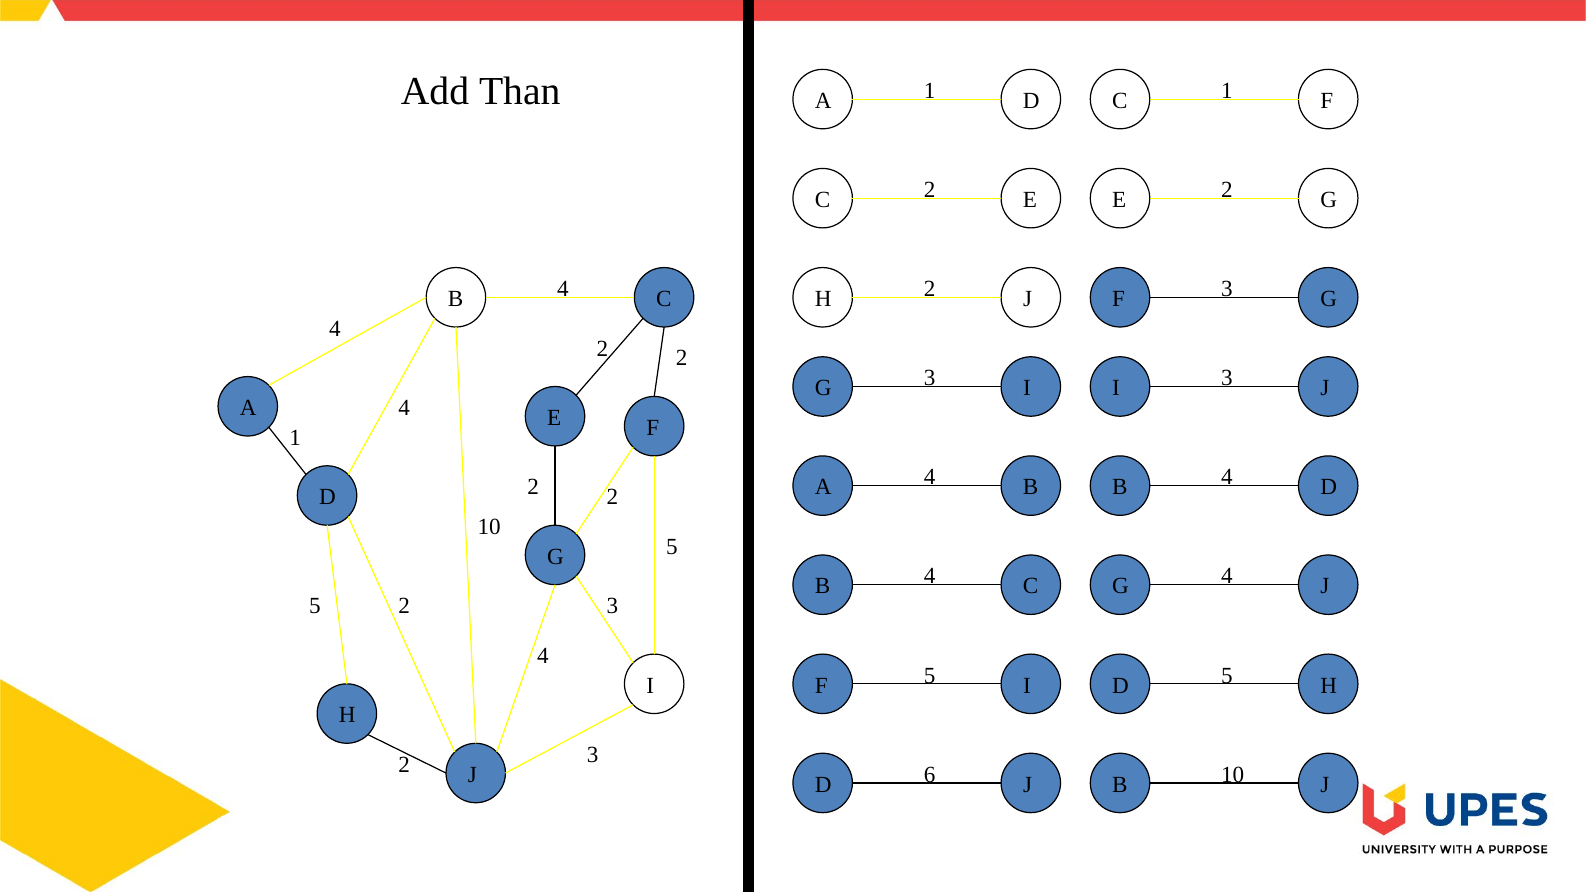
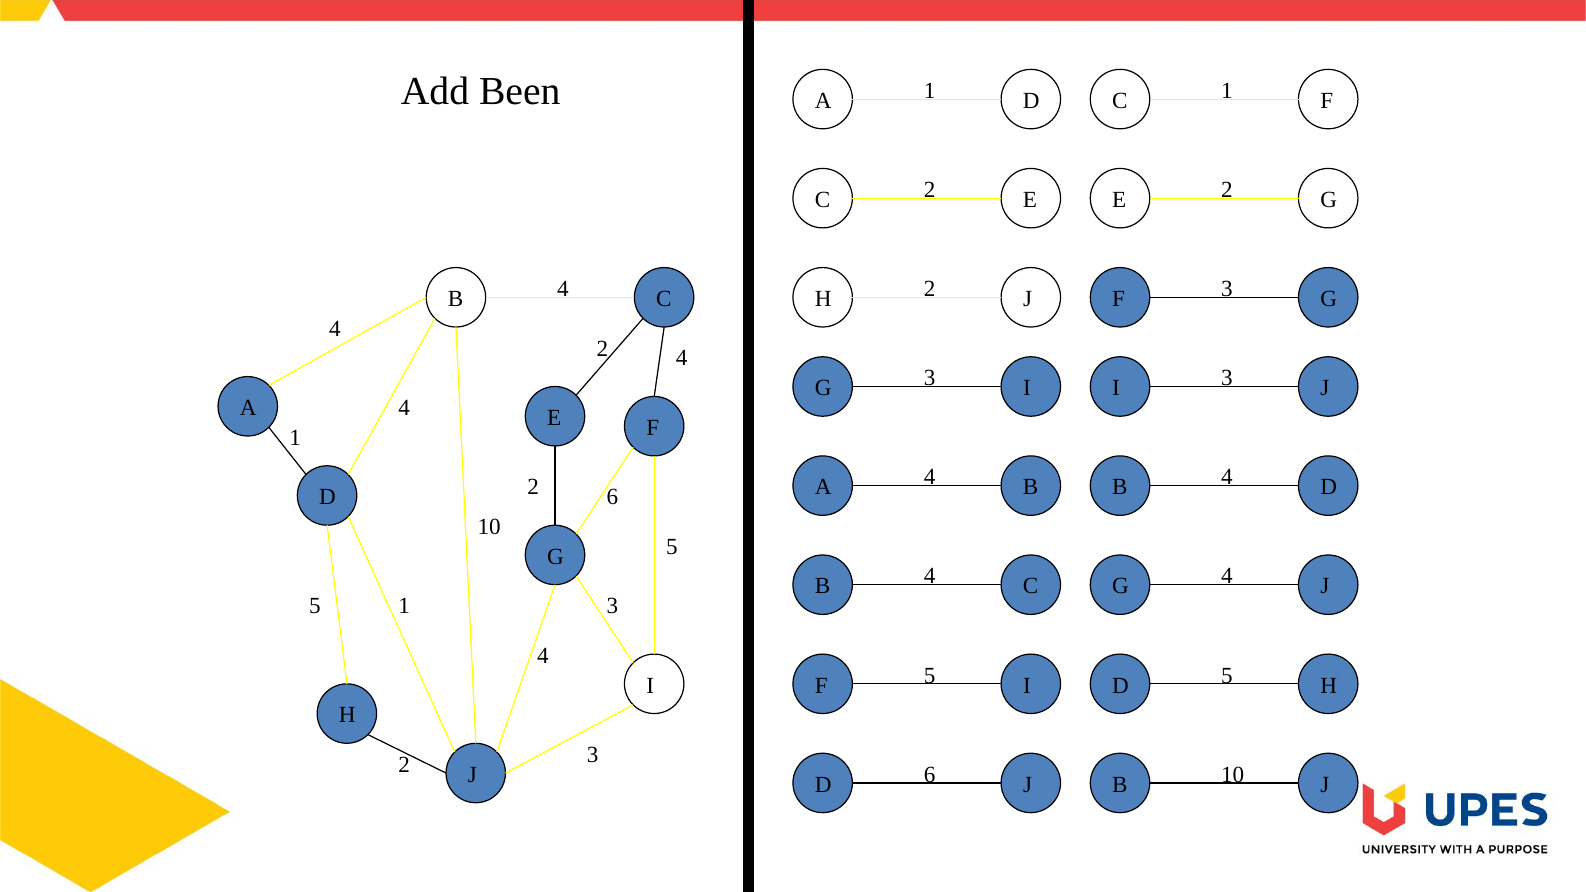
Than: Than -> Been
2 at (682, 358): 2 -> 4
2 at (612, 497): 2 -> 6
2 at (404, 606): 2 -> 1
